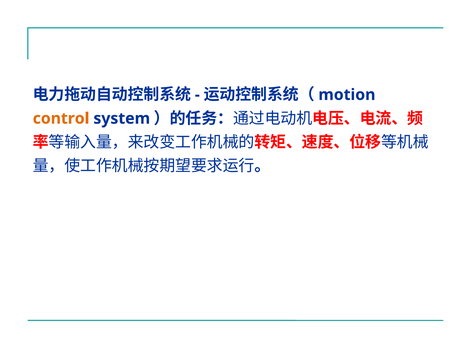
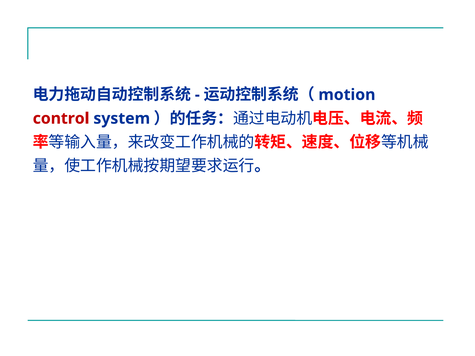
control colour: orange -> red
